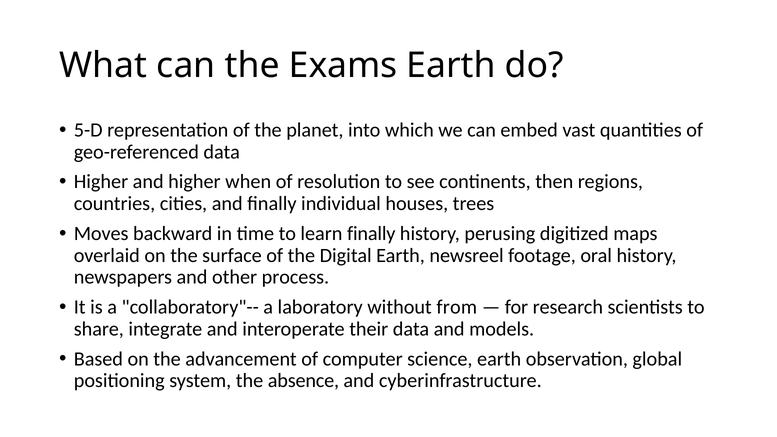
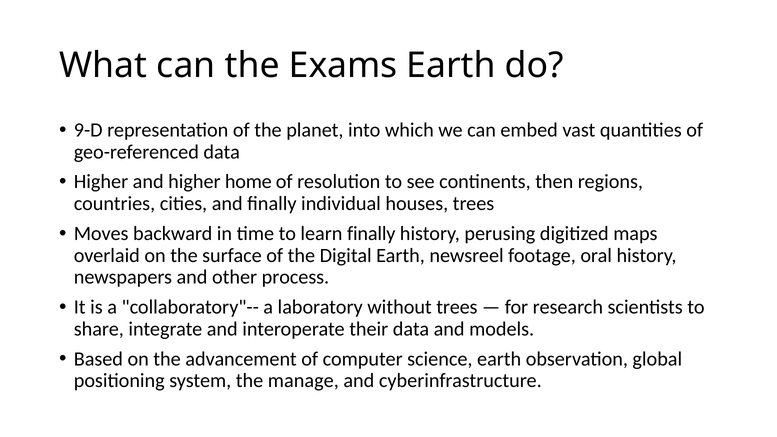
5-D: 5-D -> 9-D
when: when -> home
without from: from -> trees
absence: absence -> manage
